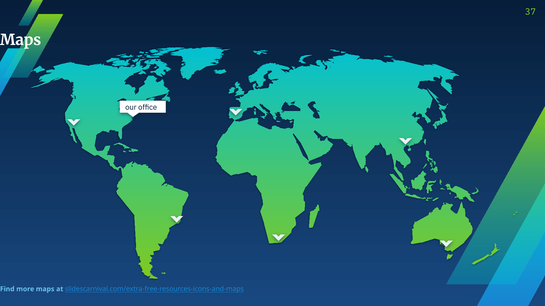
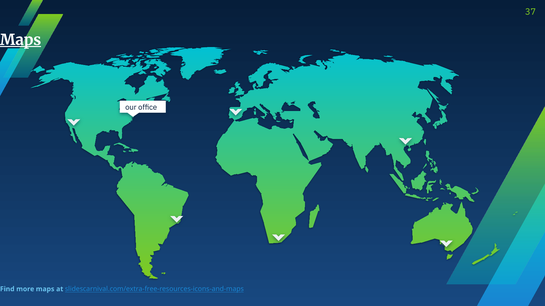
Maps at (21, 40) underline: none -> present
